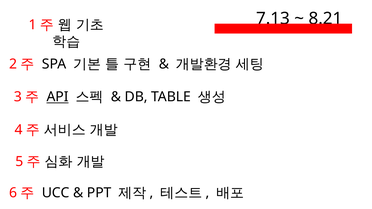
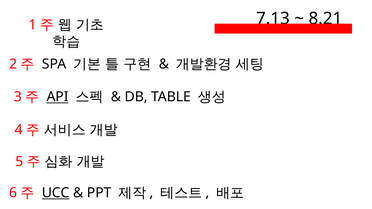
UCC underline: none -> present
